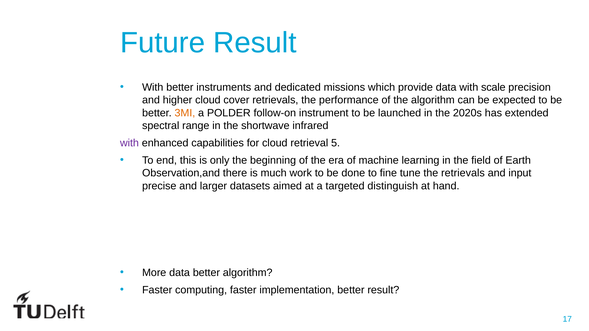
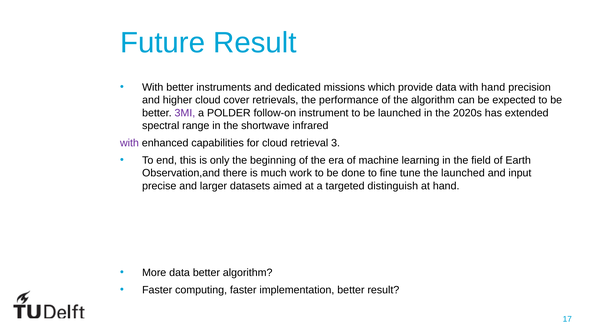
with scale: scale -> hand
3MI colour: orange -> purple
5: 5 -> 3
the retrievals: retrievals -> launched
